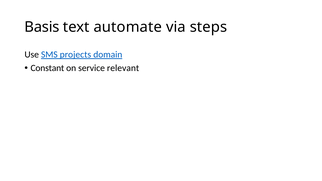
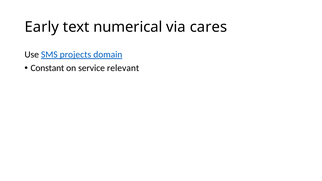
Basis: Basis -> Early
automate: automate -> numerical
steps: steps -> cares
